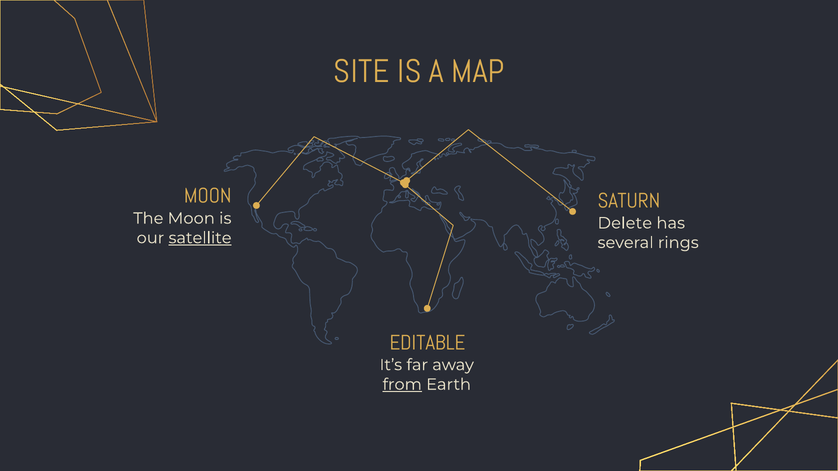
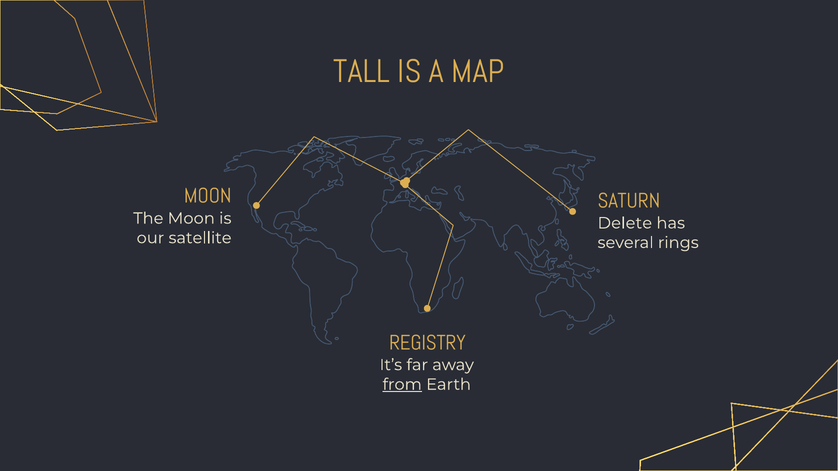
SITE: SITE -> TALL
satellite underline: present -> none
EDITABLE: EDITABLE -> REGISTRY
